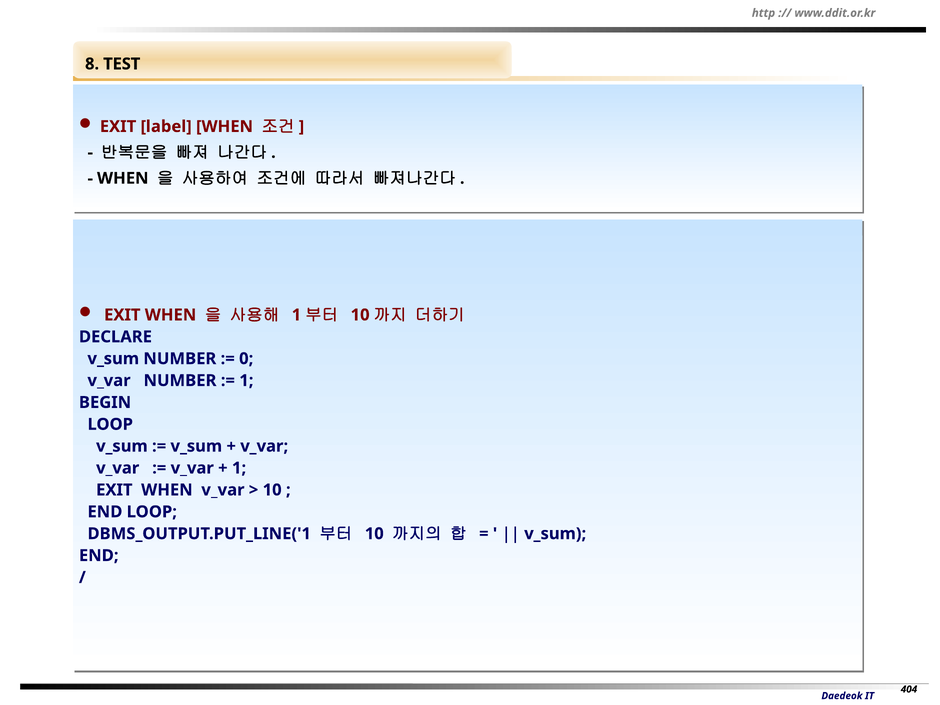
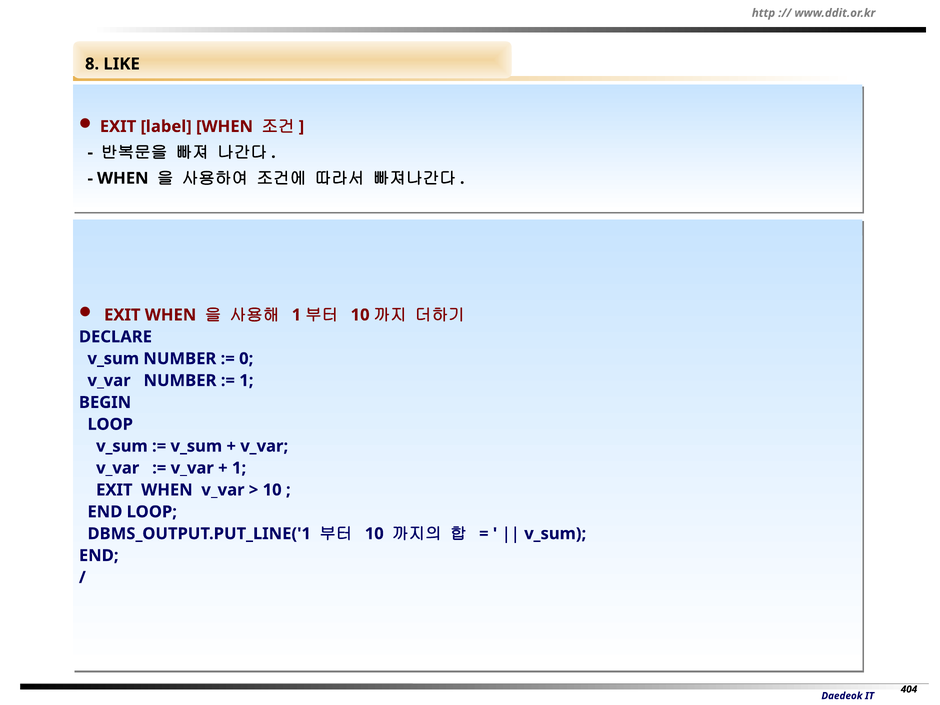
TEST: TEST -> LIKE
